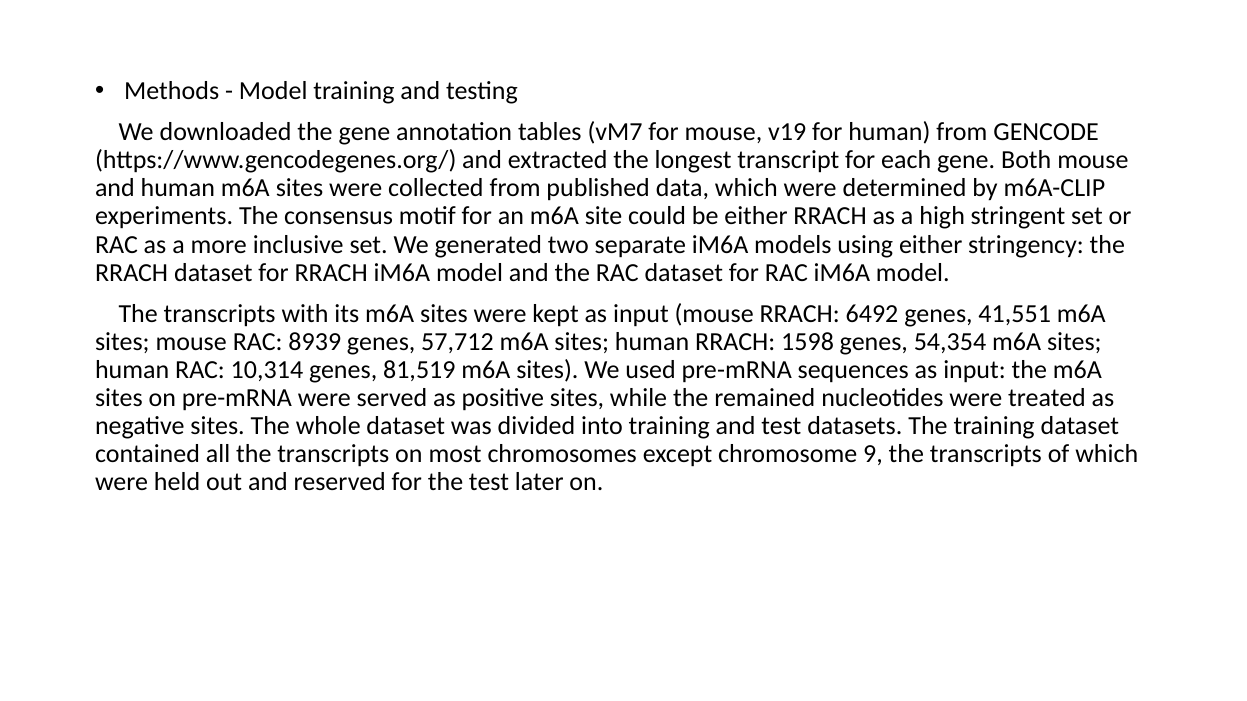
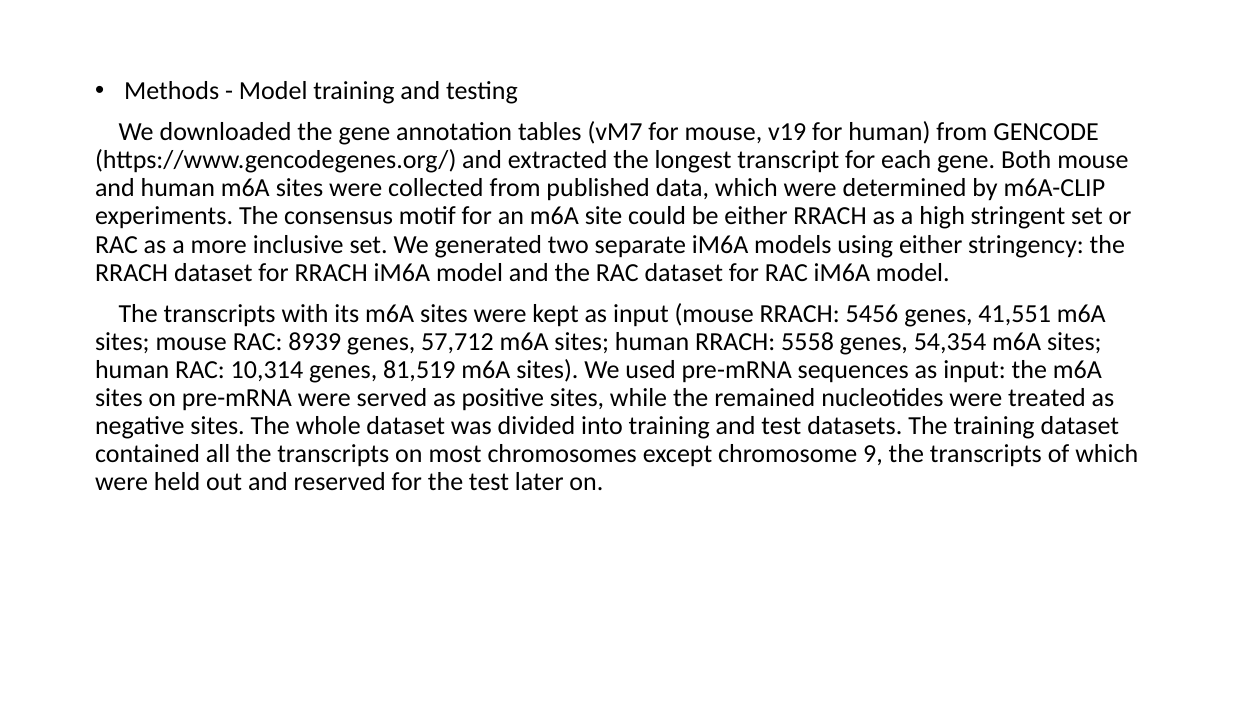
6492: 6492 -> 5456
1598: 1598 -> 5558
